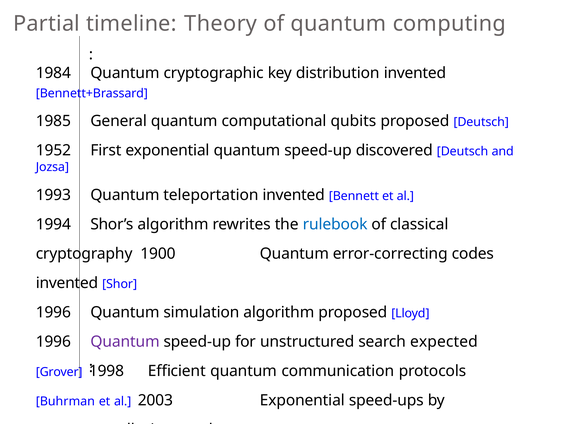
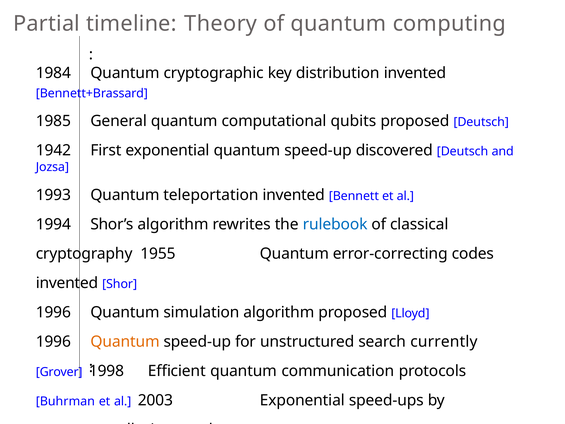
1952: 1952 -> 1942
1900: 1900 -> 1955
Quantum at (125, 342) colour: purple -> orange
expected: expected -> currently
